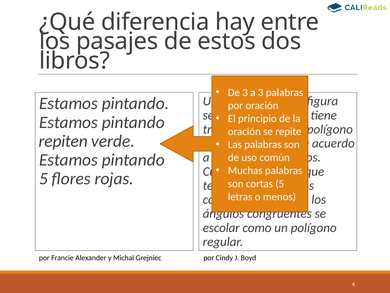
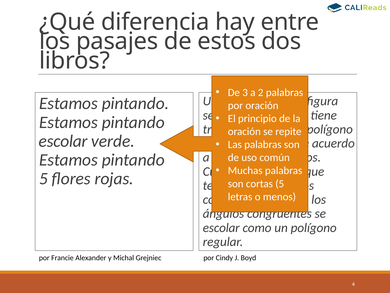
a 3: 3 -> 2
repiten at (63, 141): repiten -> escolar
